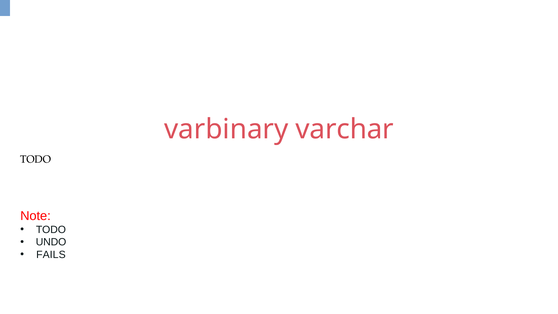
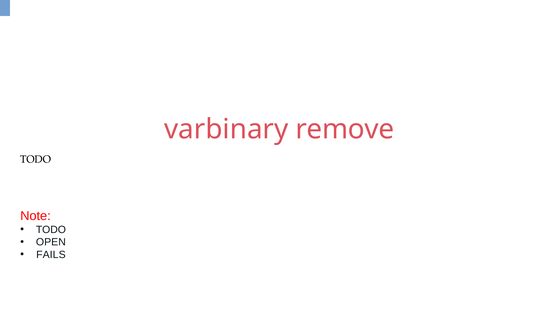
varchar: varchar -> remove
UNDO: UNDO -> OPEN
